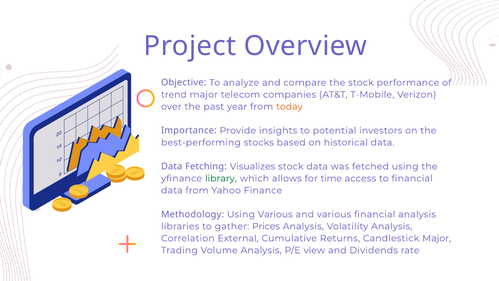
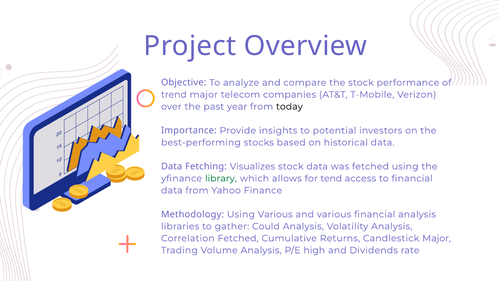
today colour: orange -> black
time: time -> tend
Prices: Prices -> Could
Correlation External: External -> Fetched
view: view -> high
